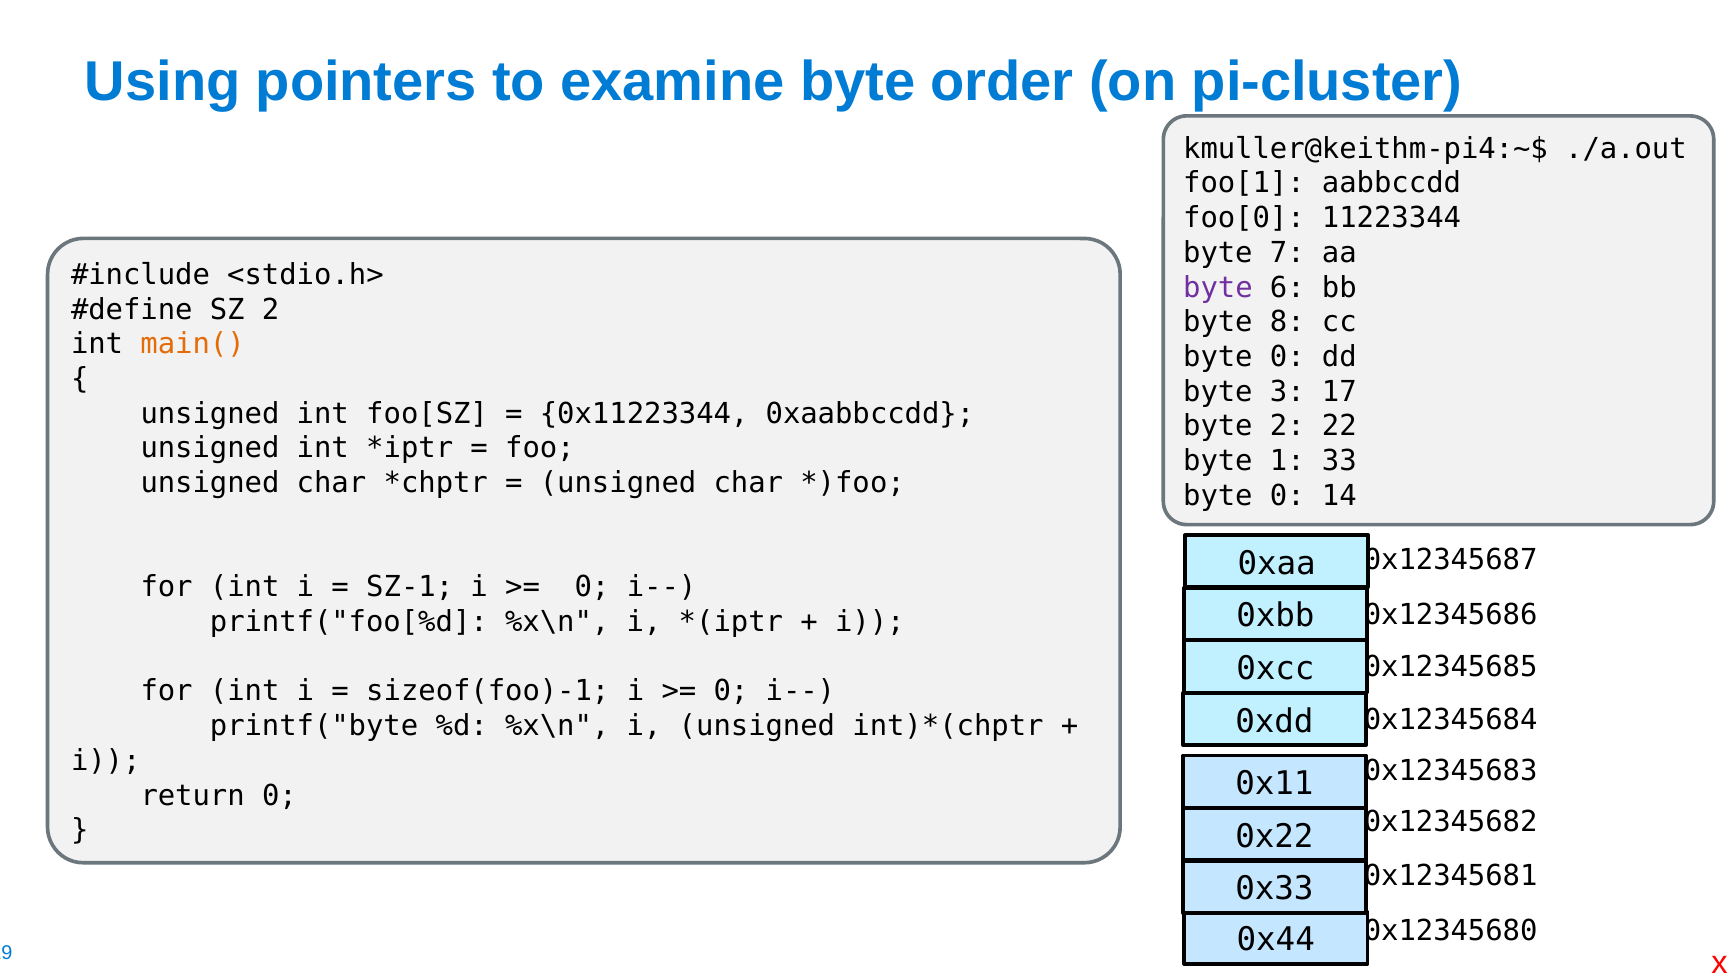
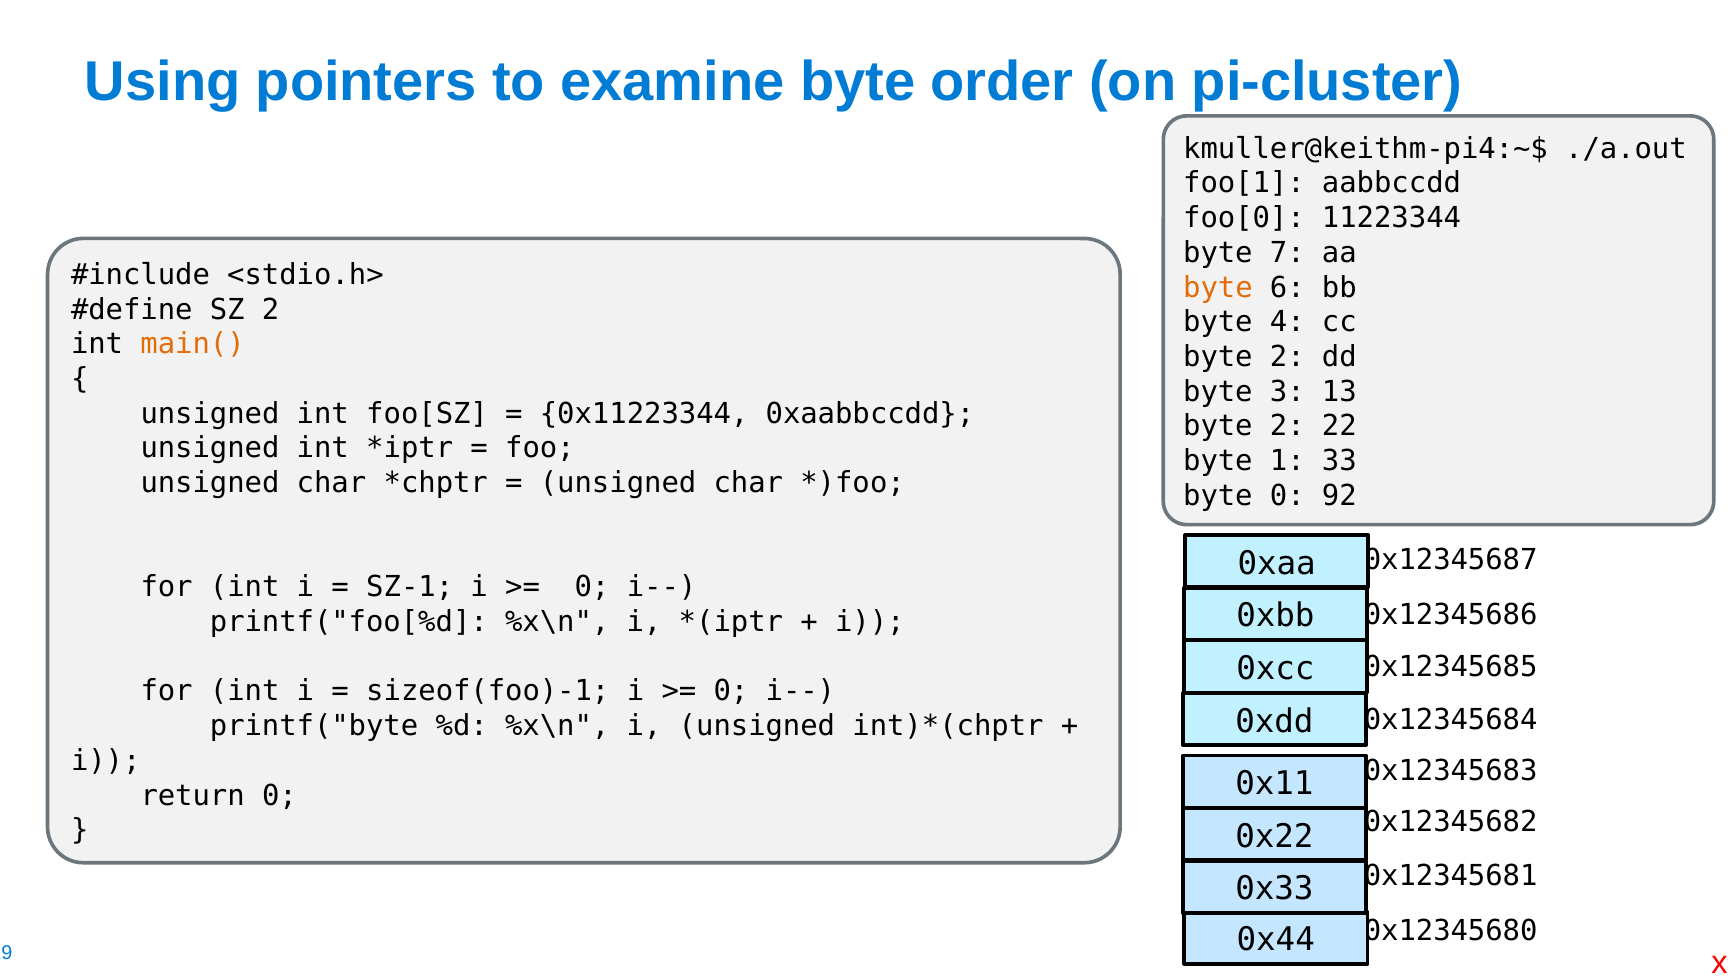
byte at (1218, 287) colour: purple -> orange
8: 8 -> 4
0 at (1287, 357): 0 -> 2
17: 17 -> 13
14: 14 -> 92
